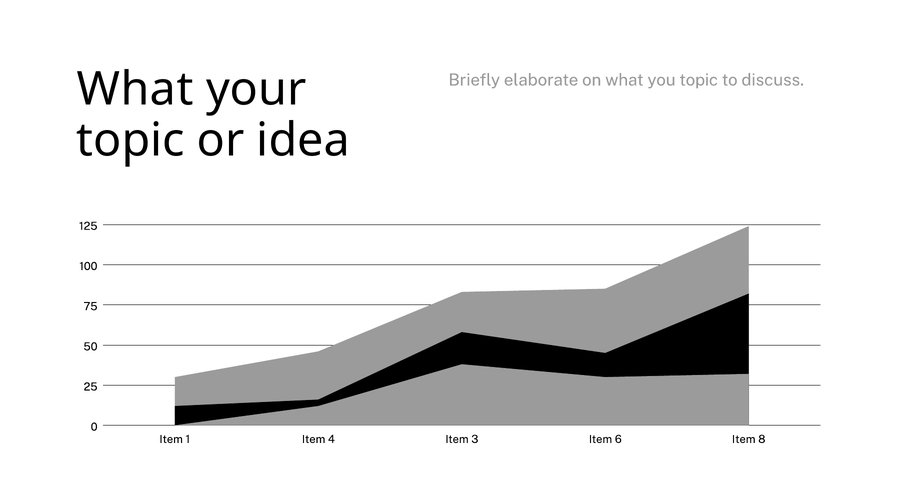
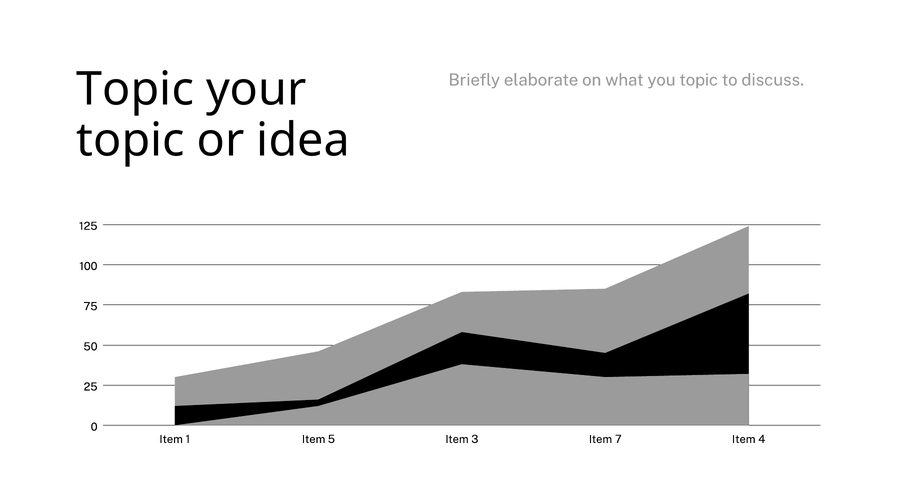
What at (135, 89): What -> Topic
4: 4 -> 5
6: 6 -> 7
8: 8 -> 4
